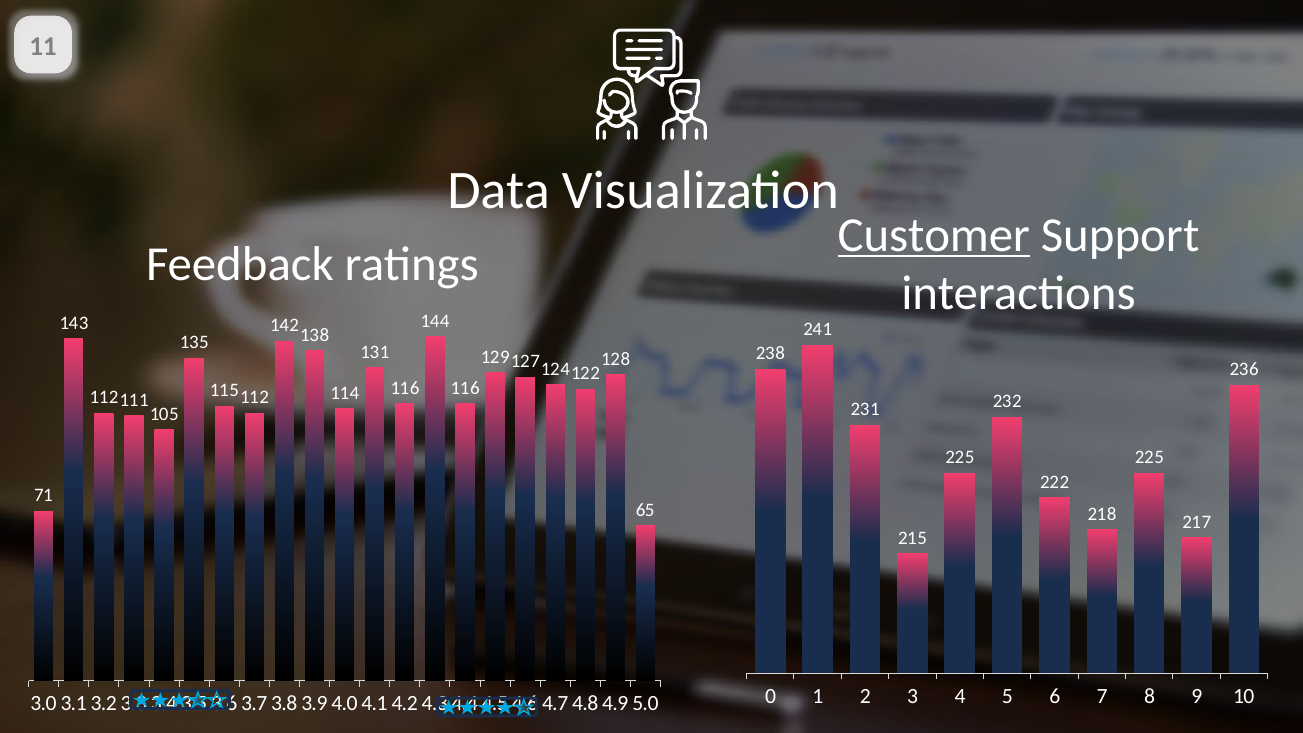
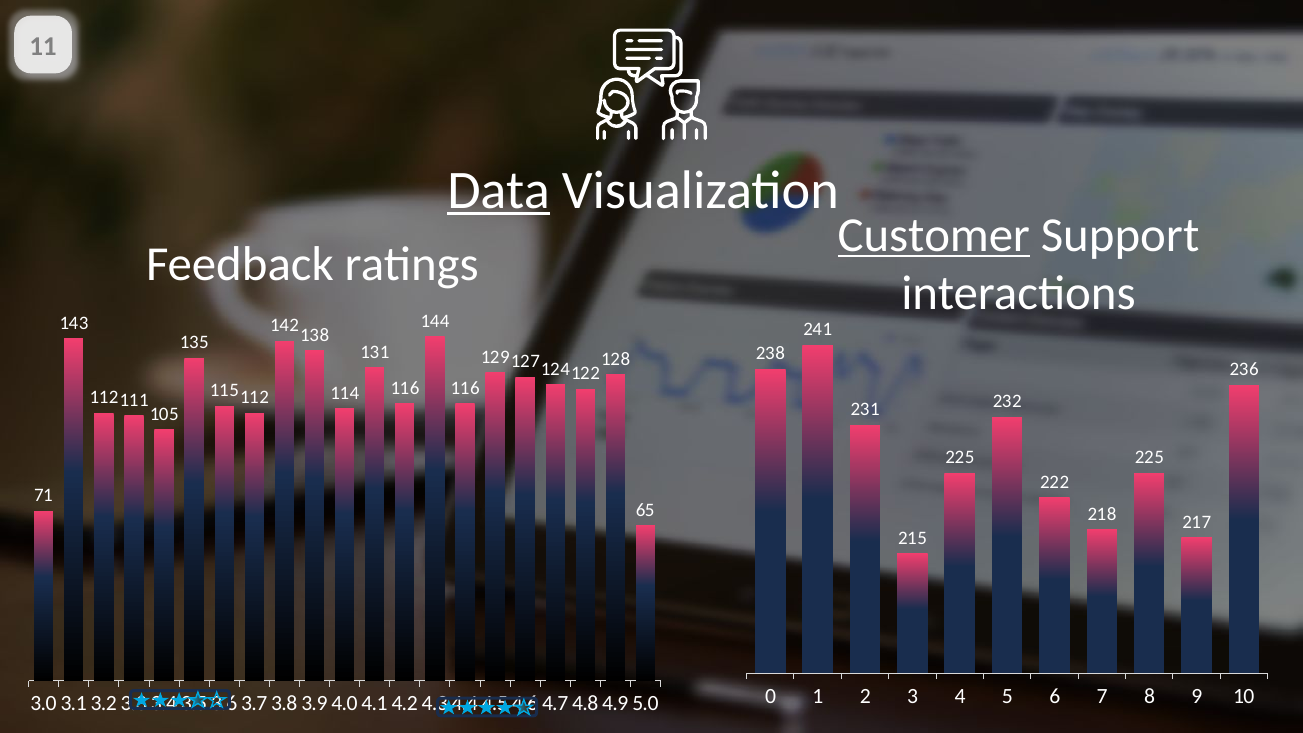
Data underline: none -> present
